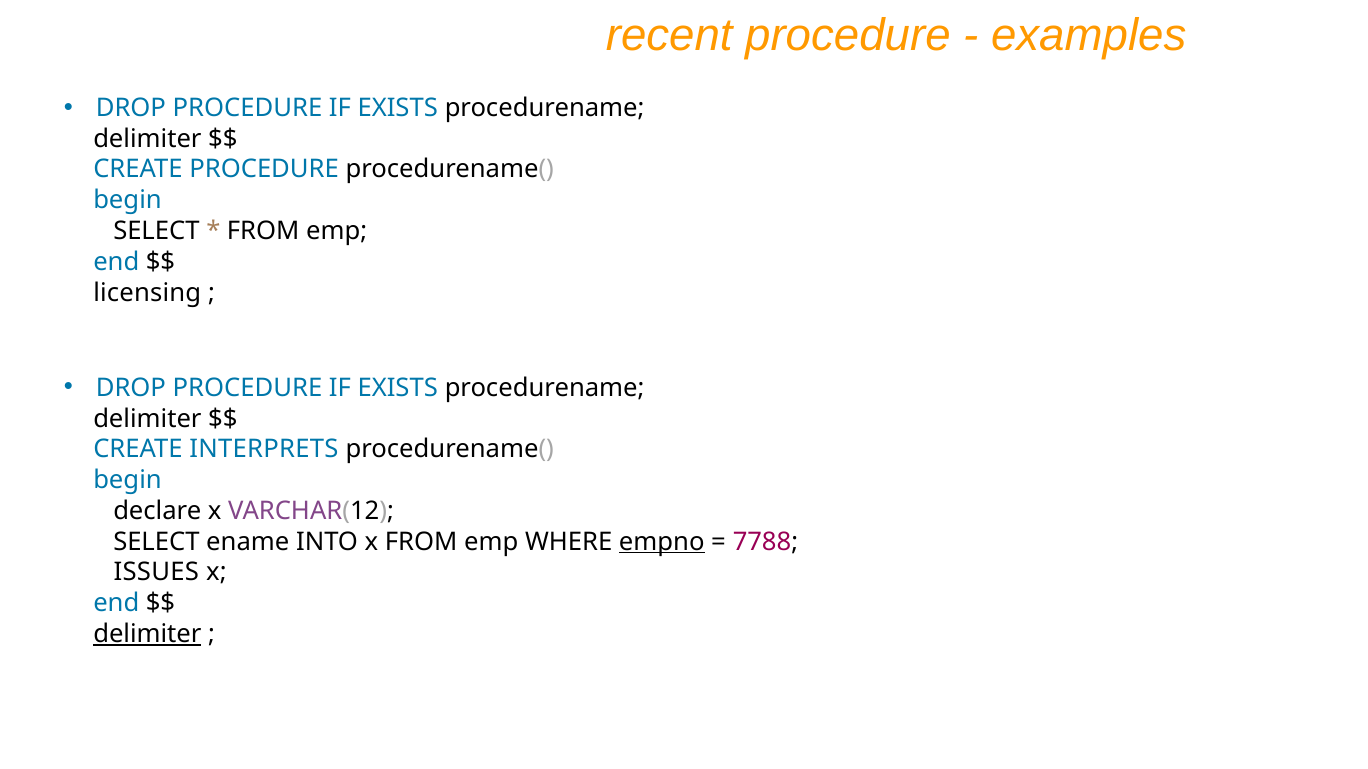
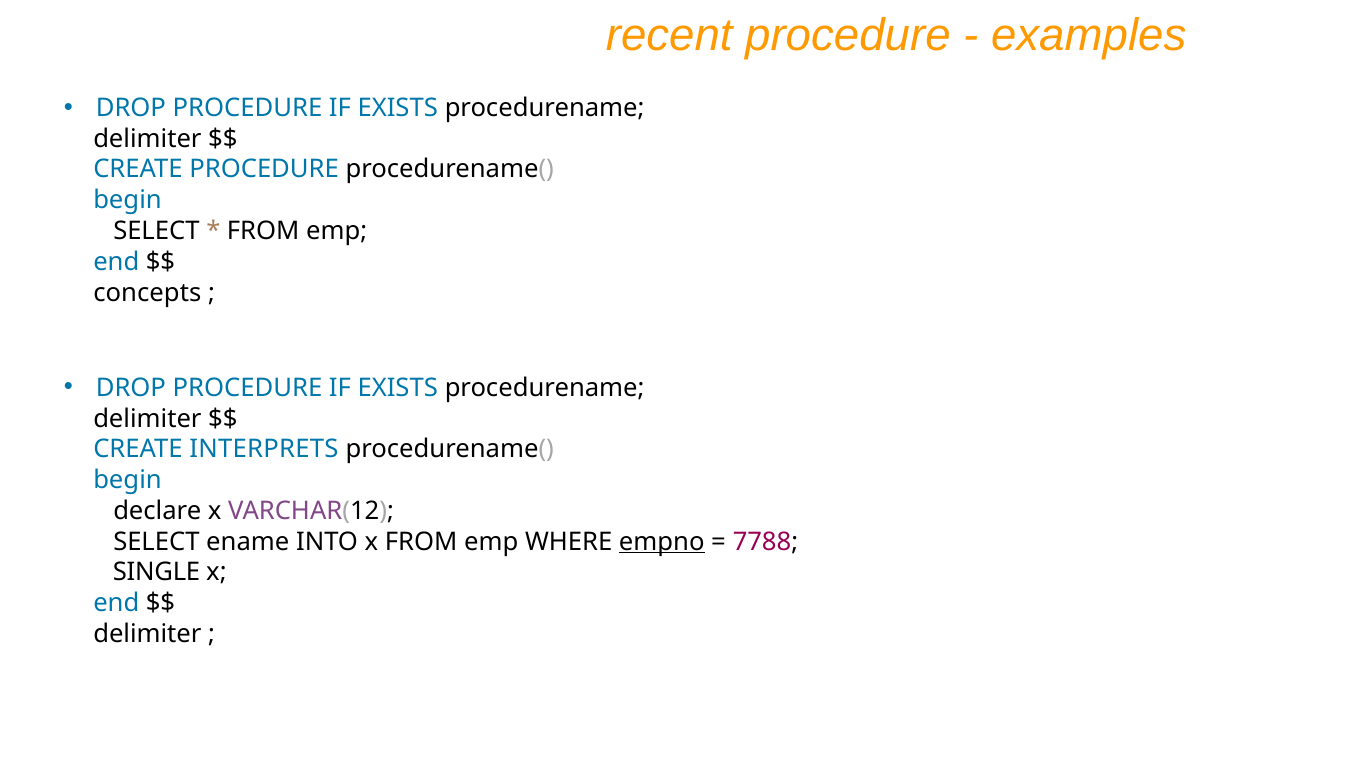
licensing: licensing -> concepts
ISSUES: ISSUES -> SINGLE
delimiter at (147, 634) underline: present -> none
